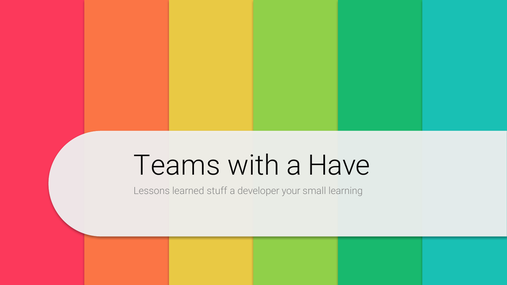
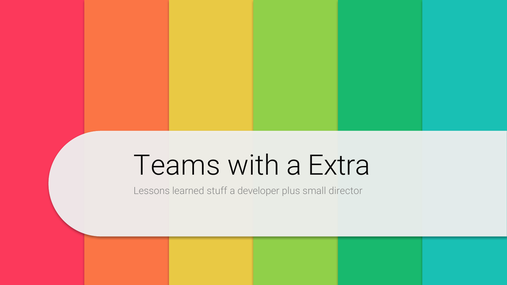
Have: Have -> Extra
your: your -> plus
learning: learning -> director
